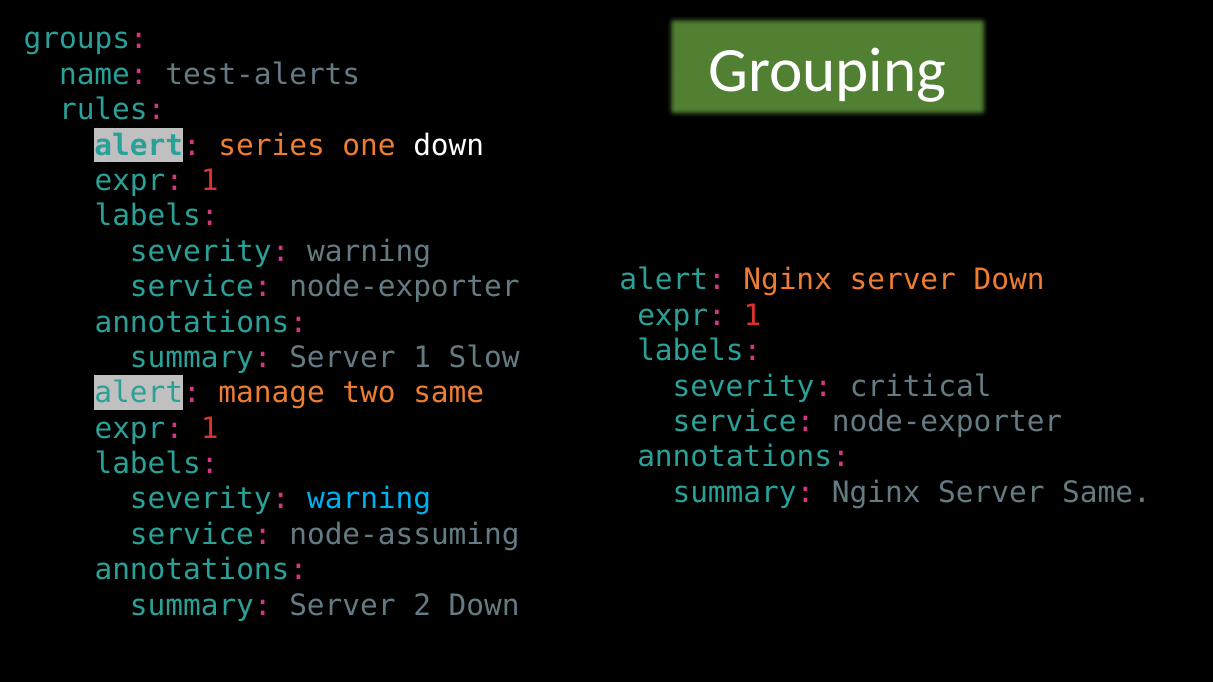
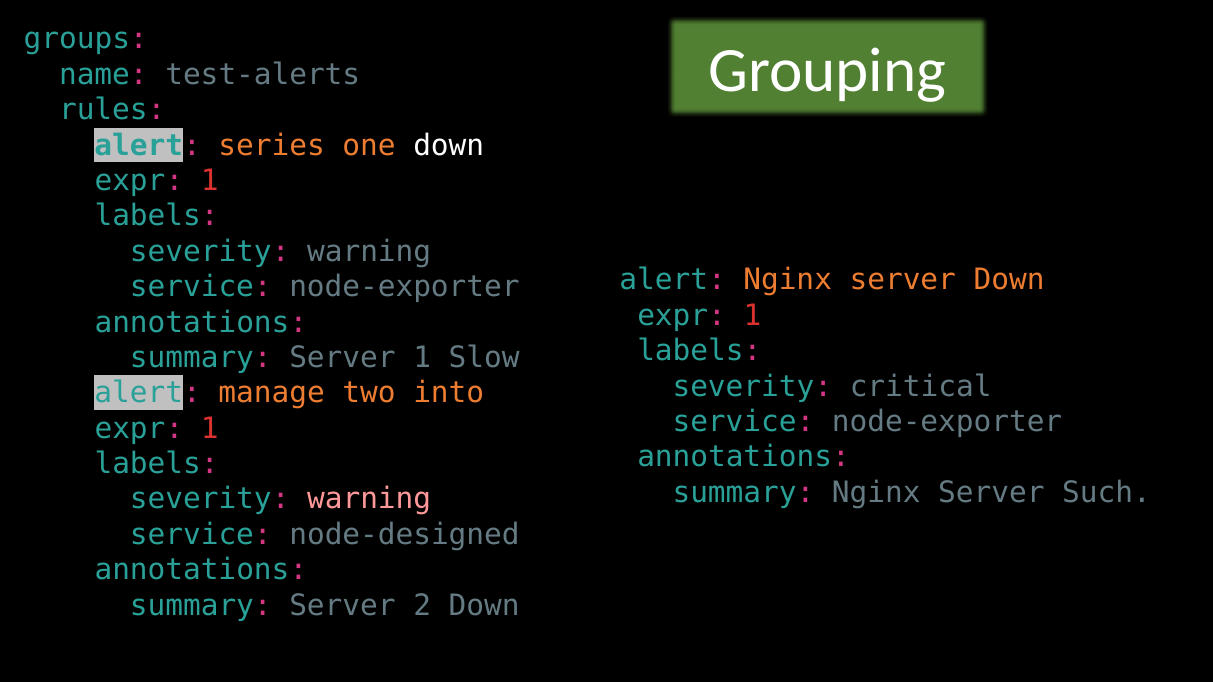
two same: same -> into
Server Same: Same -> Such
warning at (369, 499) colour: light blue -> pink
node-assuming: node-assuming -> node-designed
